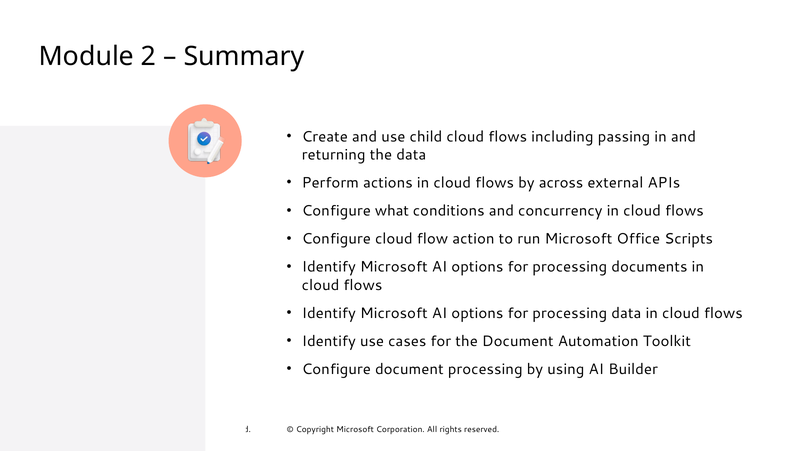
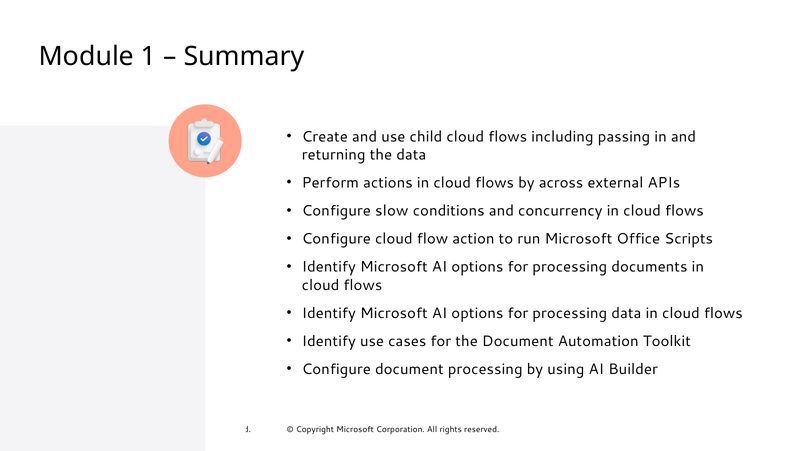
2: 2 -> 1
what: what -> slow
